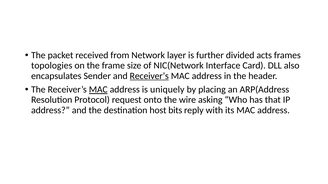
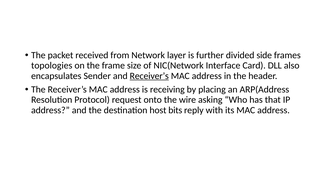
acts: acts -> side
MAC at (98, 90) underline: present -> none
uniquely: uniquely -> receiving
